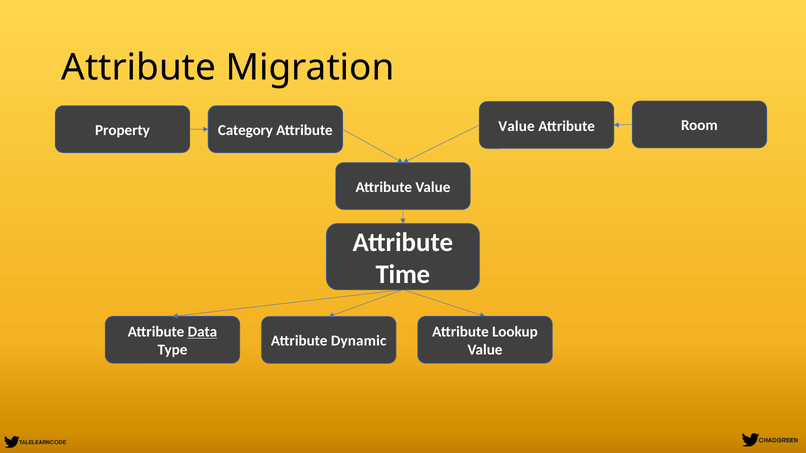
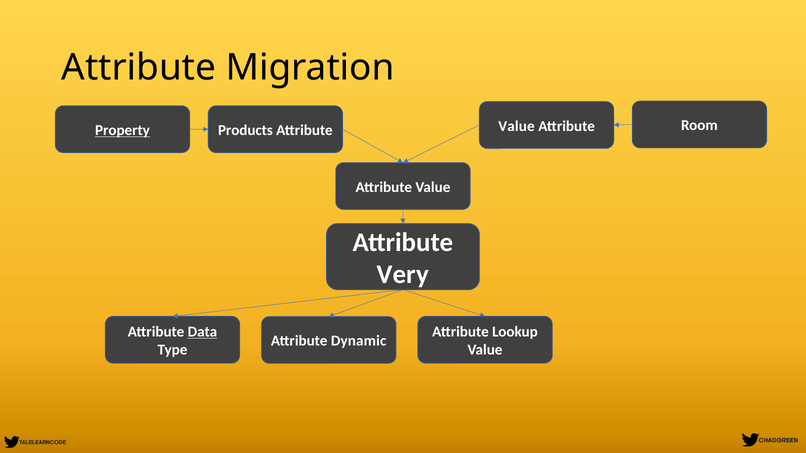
Property underline: none -> present
Category: Category -> Products
Time: Time -> Very
